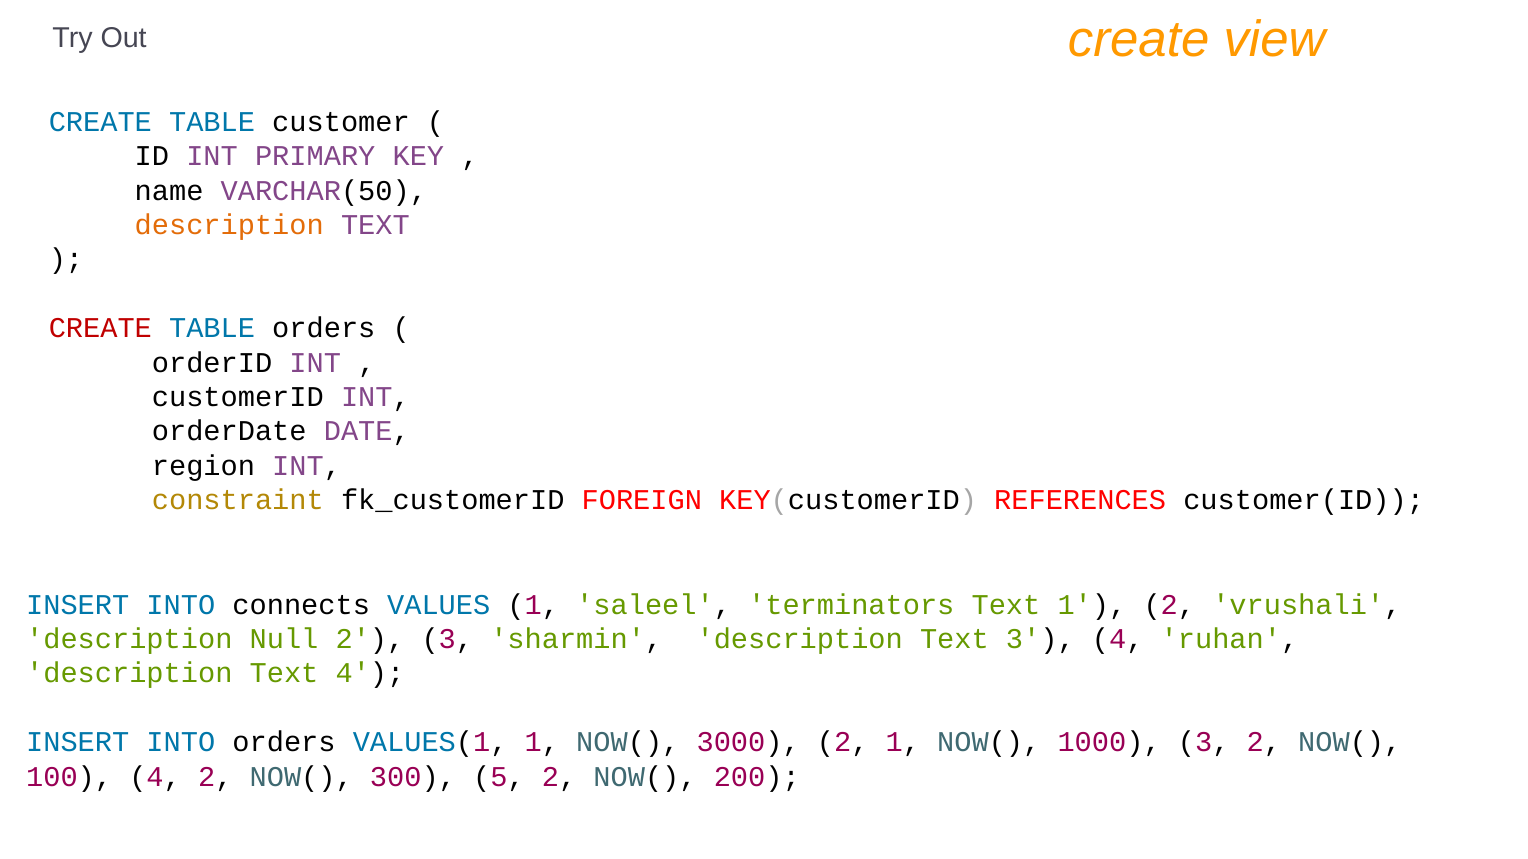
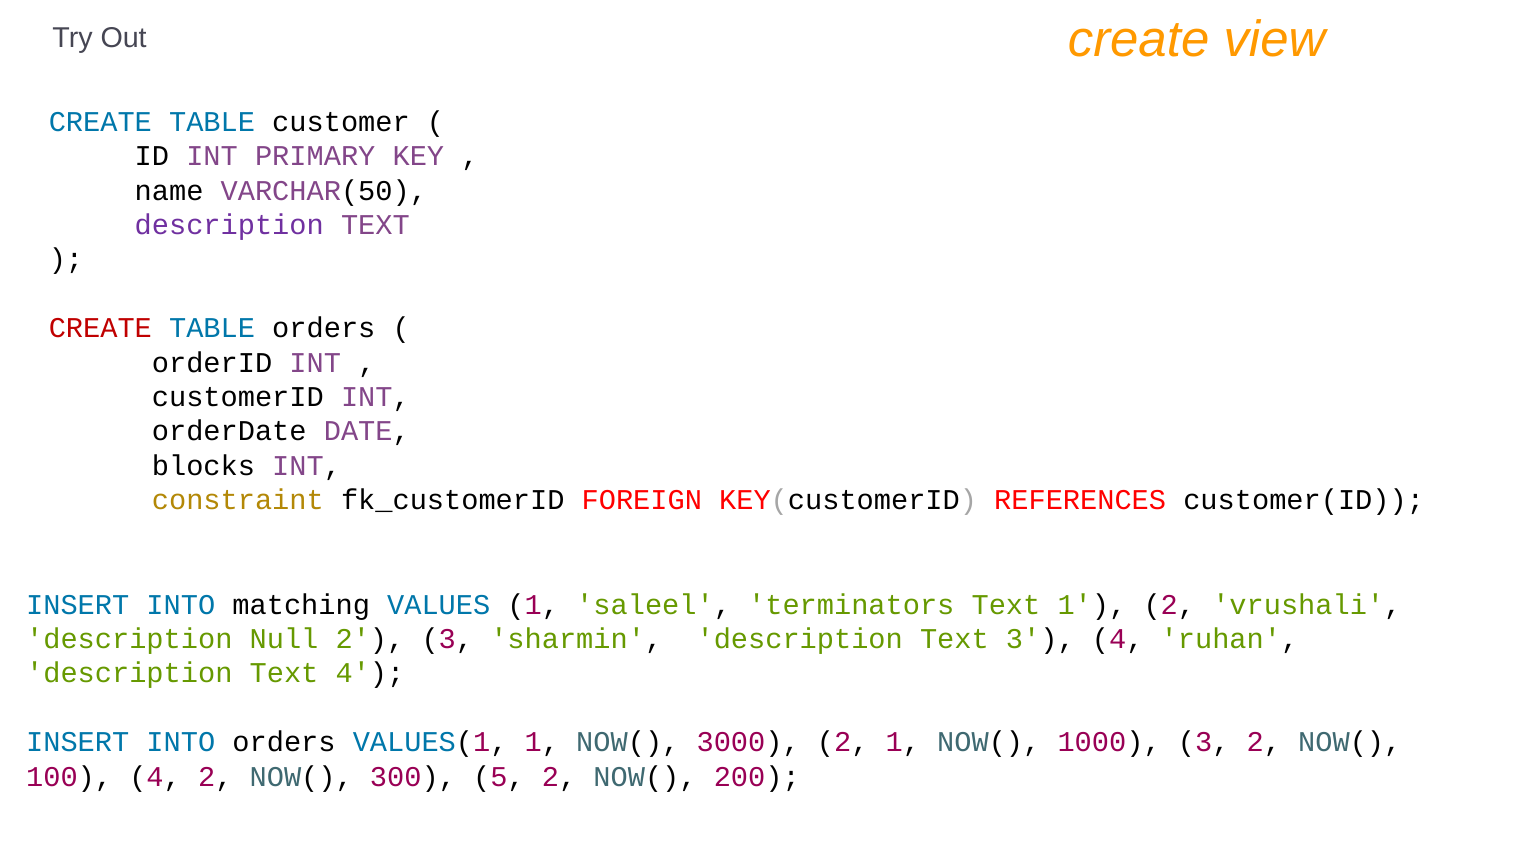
description at (229, 225) colour: orange -> purple
region: region -> blocks
connects: connects -> matching
